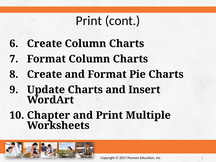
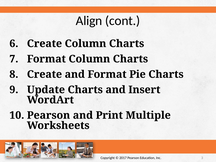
Print at (89, 21): Print -> Align
Chapter at (49, 115): Chapter -> Pearson
